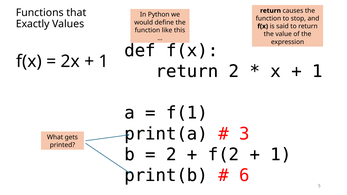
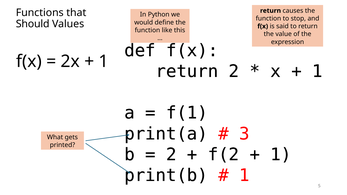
Exactly: Exactly -> Should
6 at (244, 176): 6 -> 1
